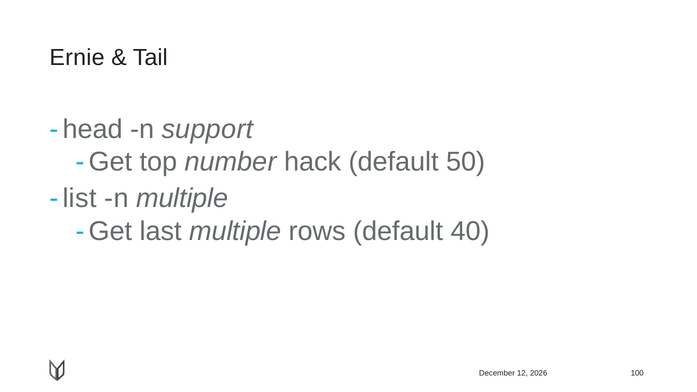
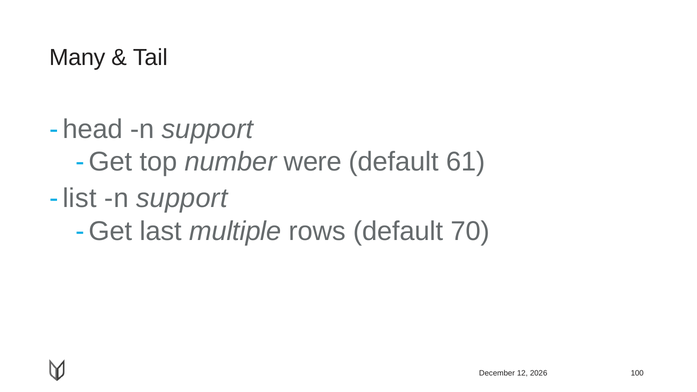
Ernie: Ernie -> Many
hack: hack -> were
50: 50 -> 61
multiple at (182, 198): multiple -> support
40: 40 -> 70
